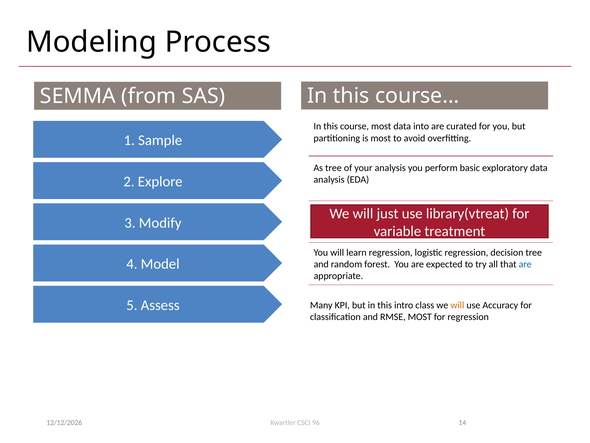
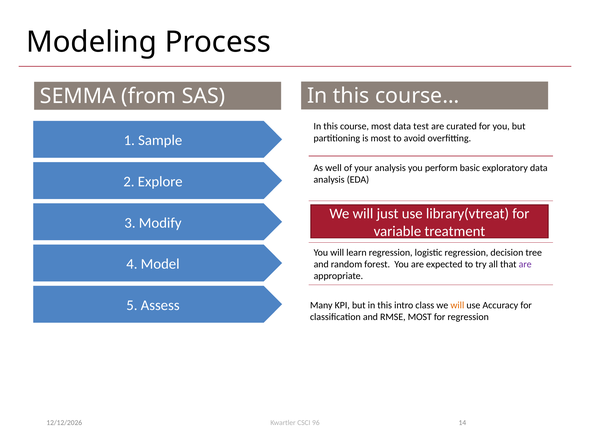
into: into -> test
As tree: tree -> well
are at (525, 264) colour: blue -> purple
